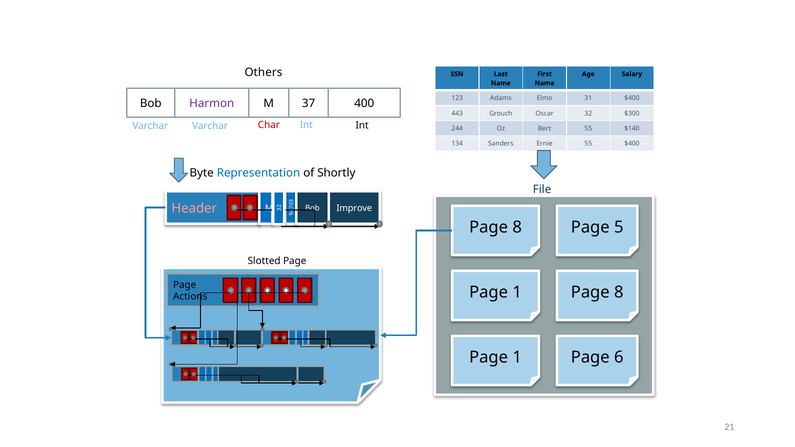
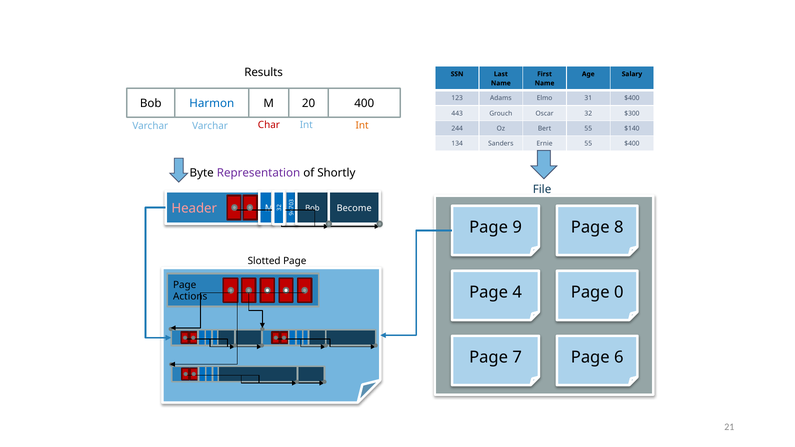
Others: Others -> Results
Harmon colour: purple -> blue
37: 37 -> 20
Int at (362, 125) colour: black -> orange
Representation colour: blue -> purple
Improve: Improve -> Become
8 at (517, 228): 8 -> 9
5: 5 -> 8
1 at (517, 293): 1 -> 4
8 at (619, 293): 8 -> 0
1 at (517, 358): 1 -> 7
